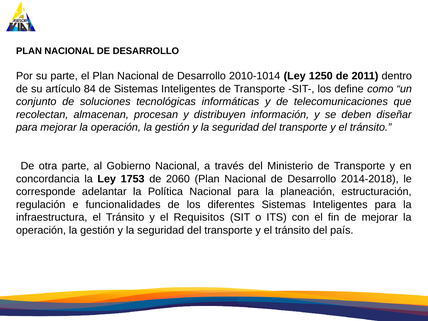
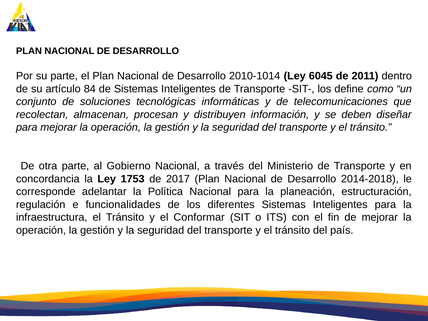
1250: 1250 -> 6045
2060: 2060 -> 2017
Requisitos: Requisitos -> Conformar
